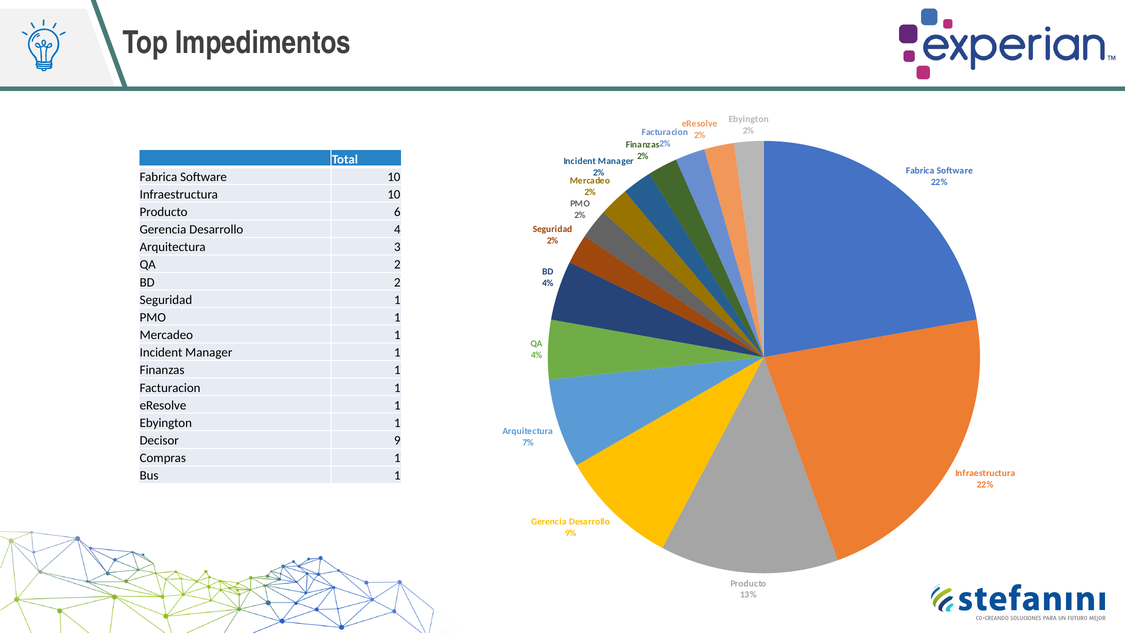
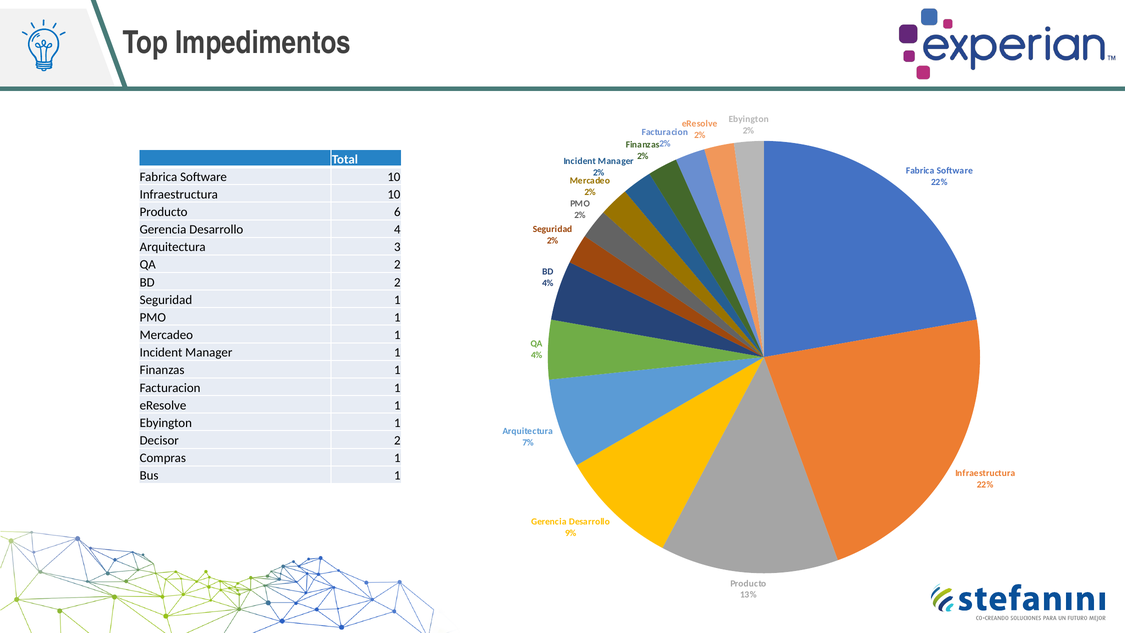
Decisor 9: 9 -> 2
